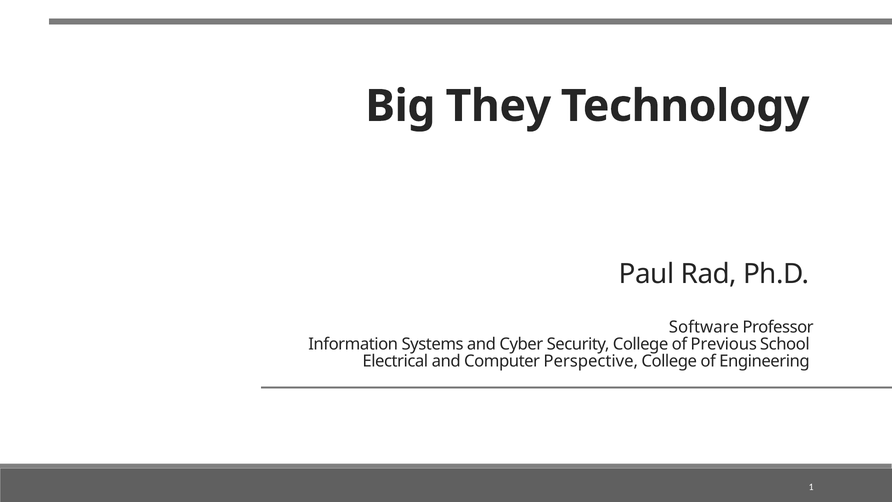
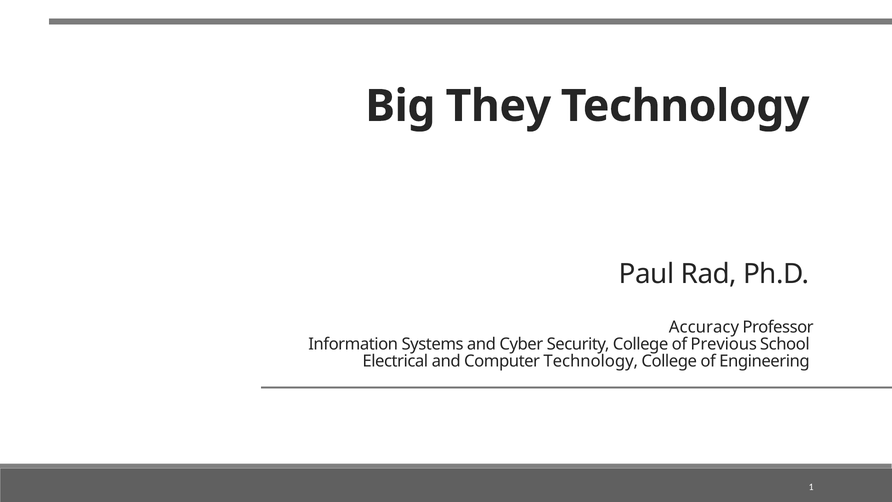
Software: Software -> Accuracy
Computer Perspective: Perspective -> Technology
